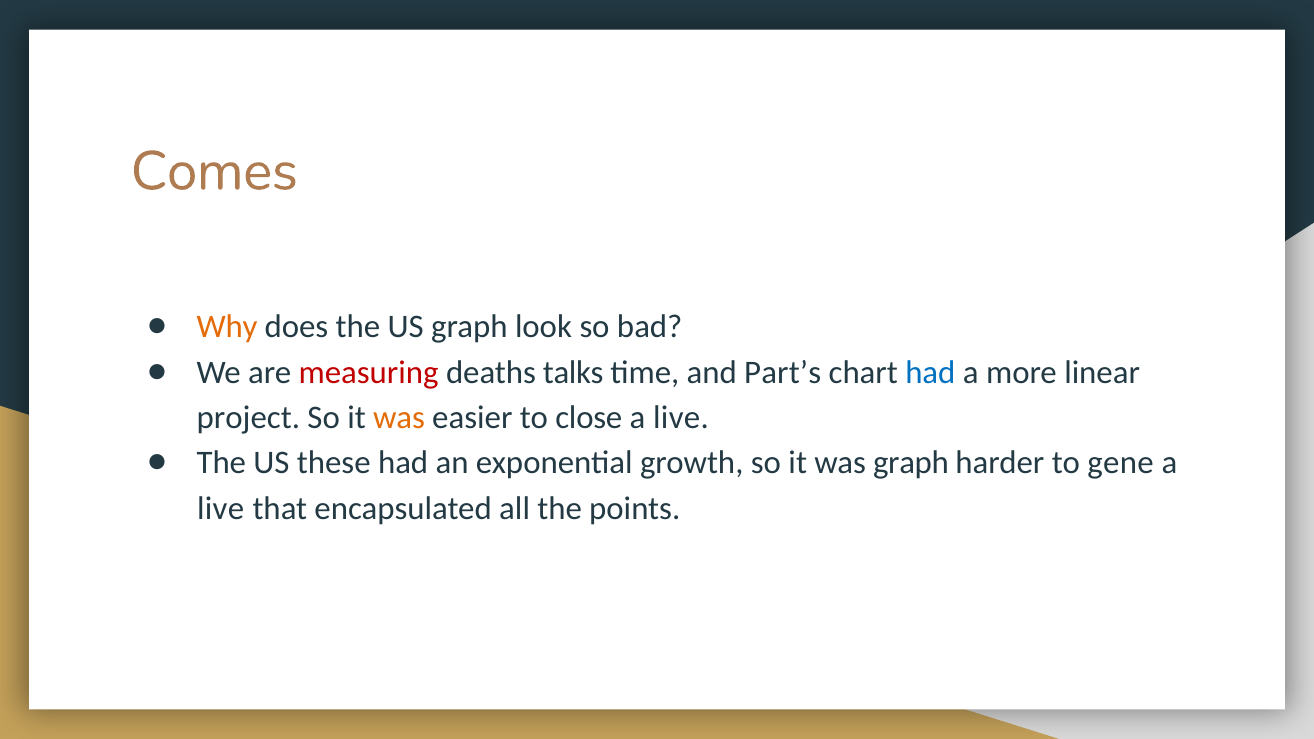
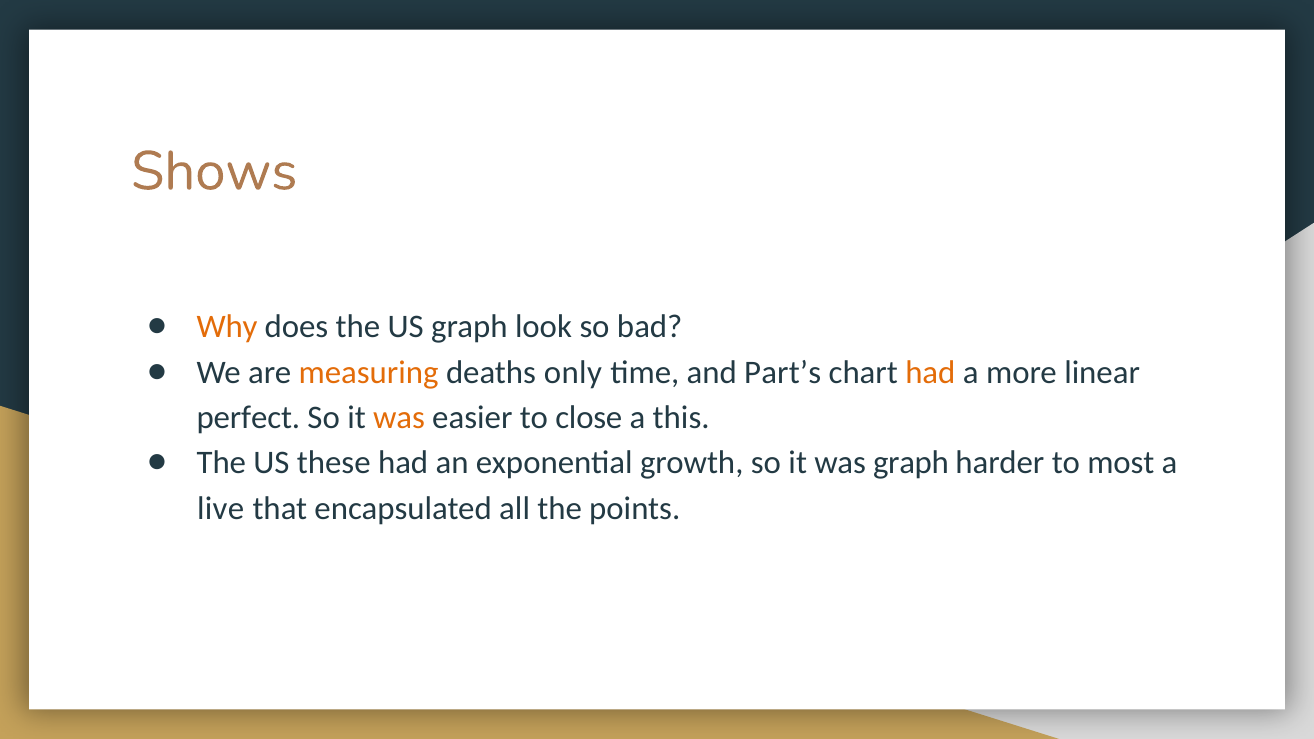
Comes: Comes -> Shows
measuring colour: red -> orange
talks: talks -> only
had at (930, 372) colour: blue -> orange
project: project -> perfect
live at (681, 418): live -> this
gene: gene -> most
